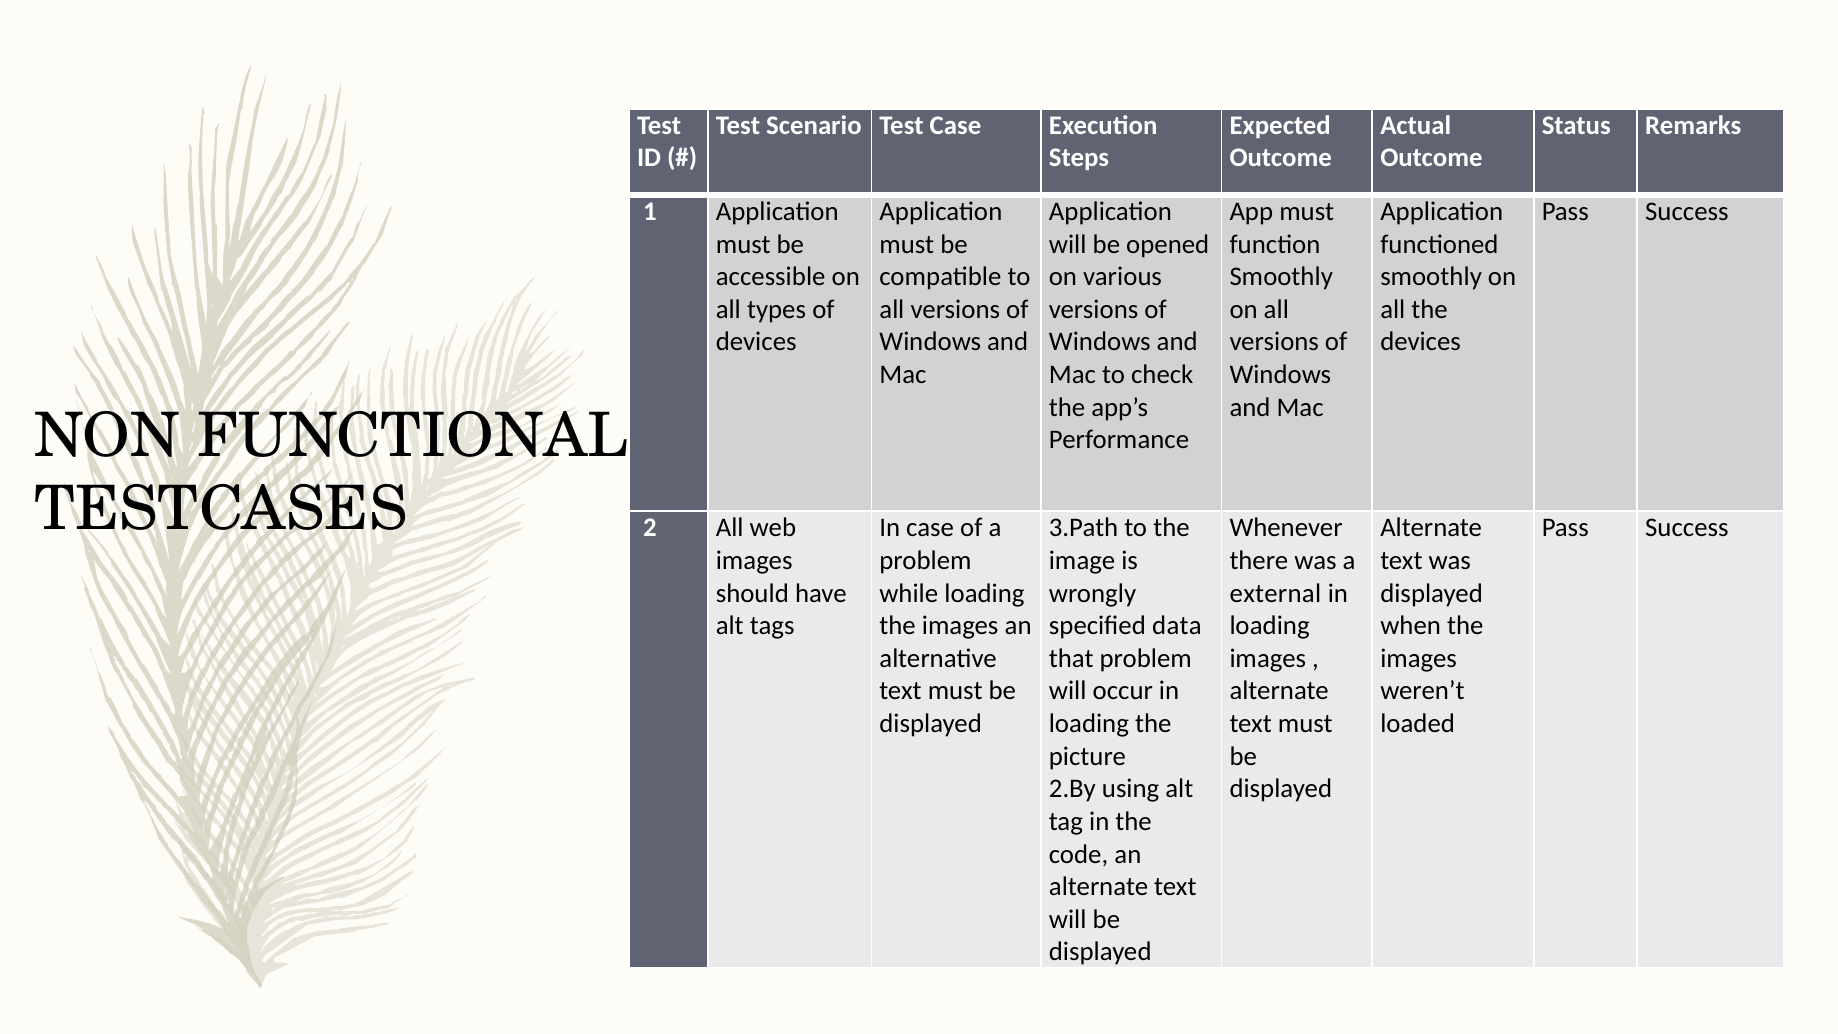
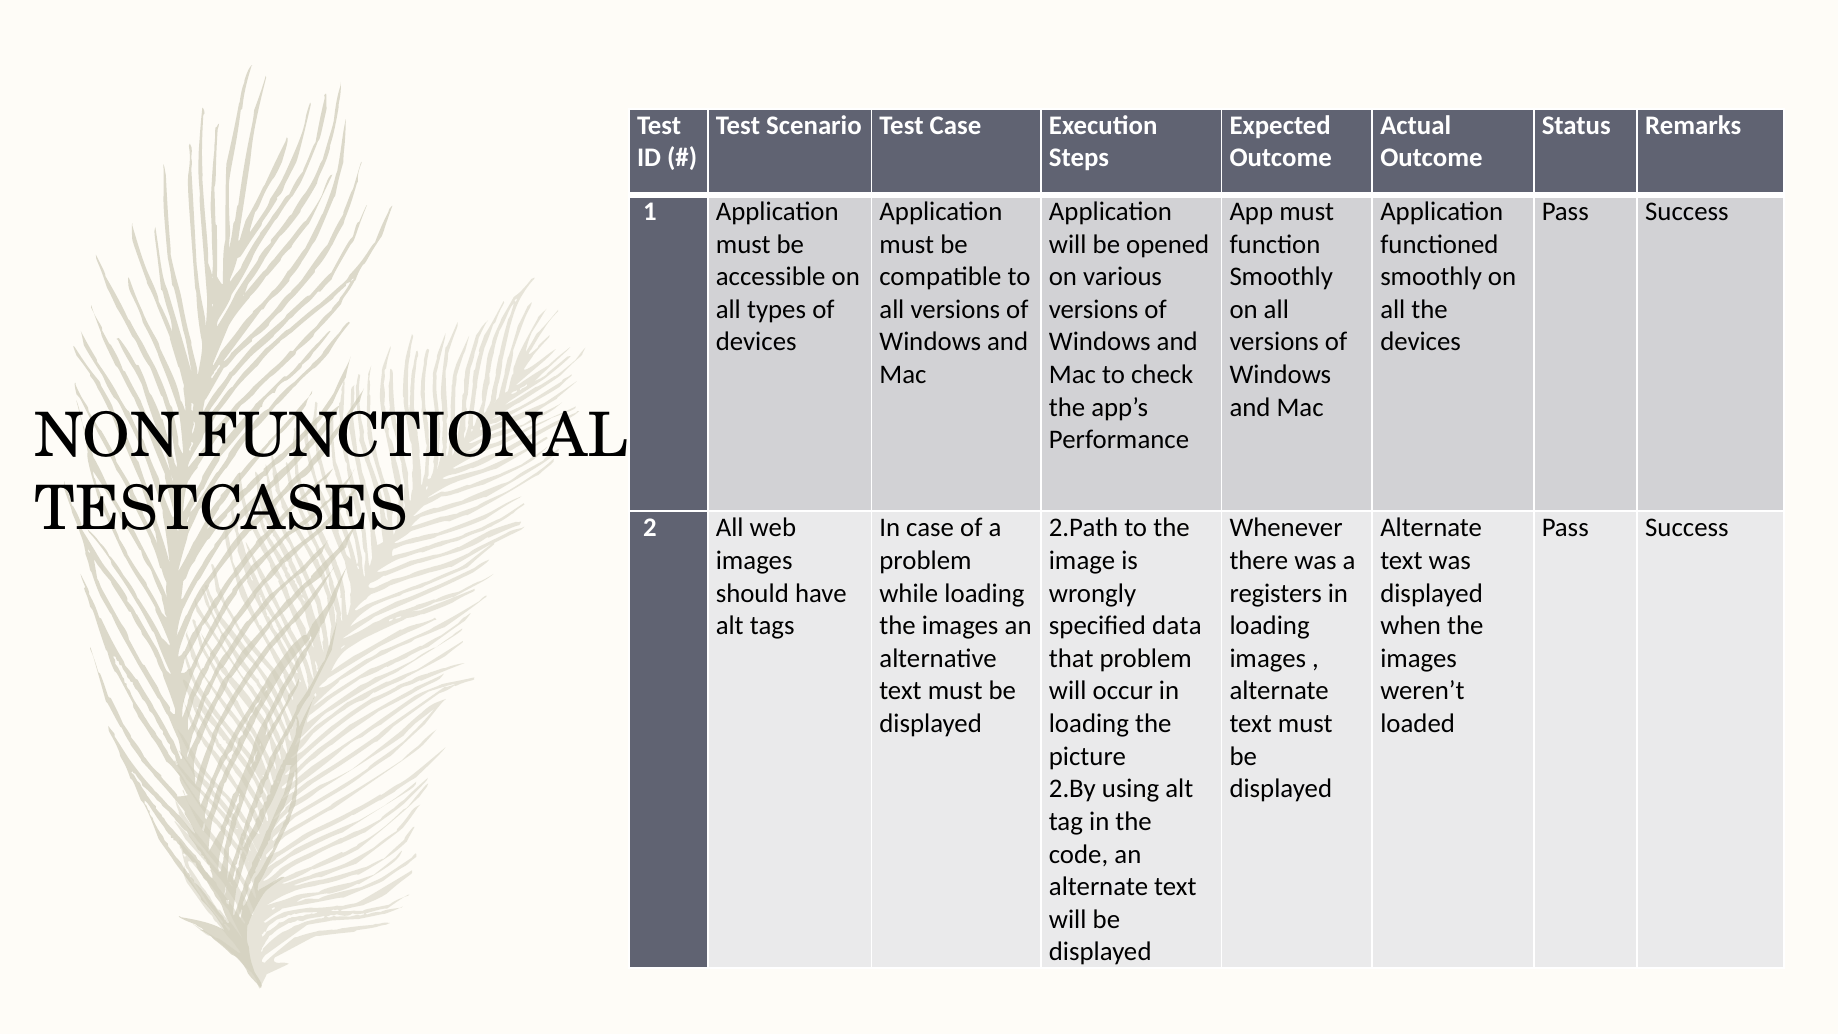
3.Path: 3.Path -> 2.Path
external: external -> registers
